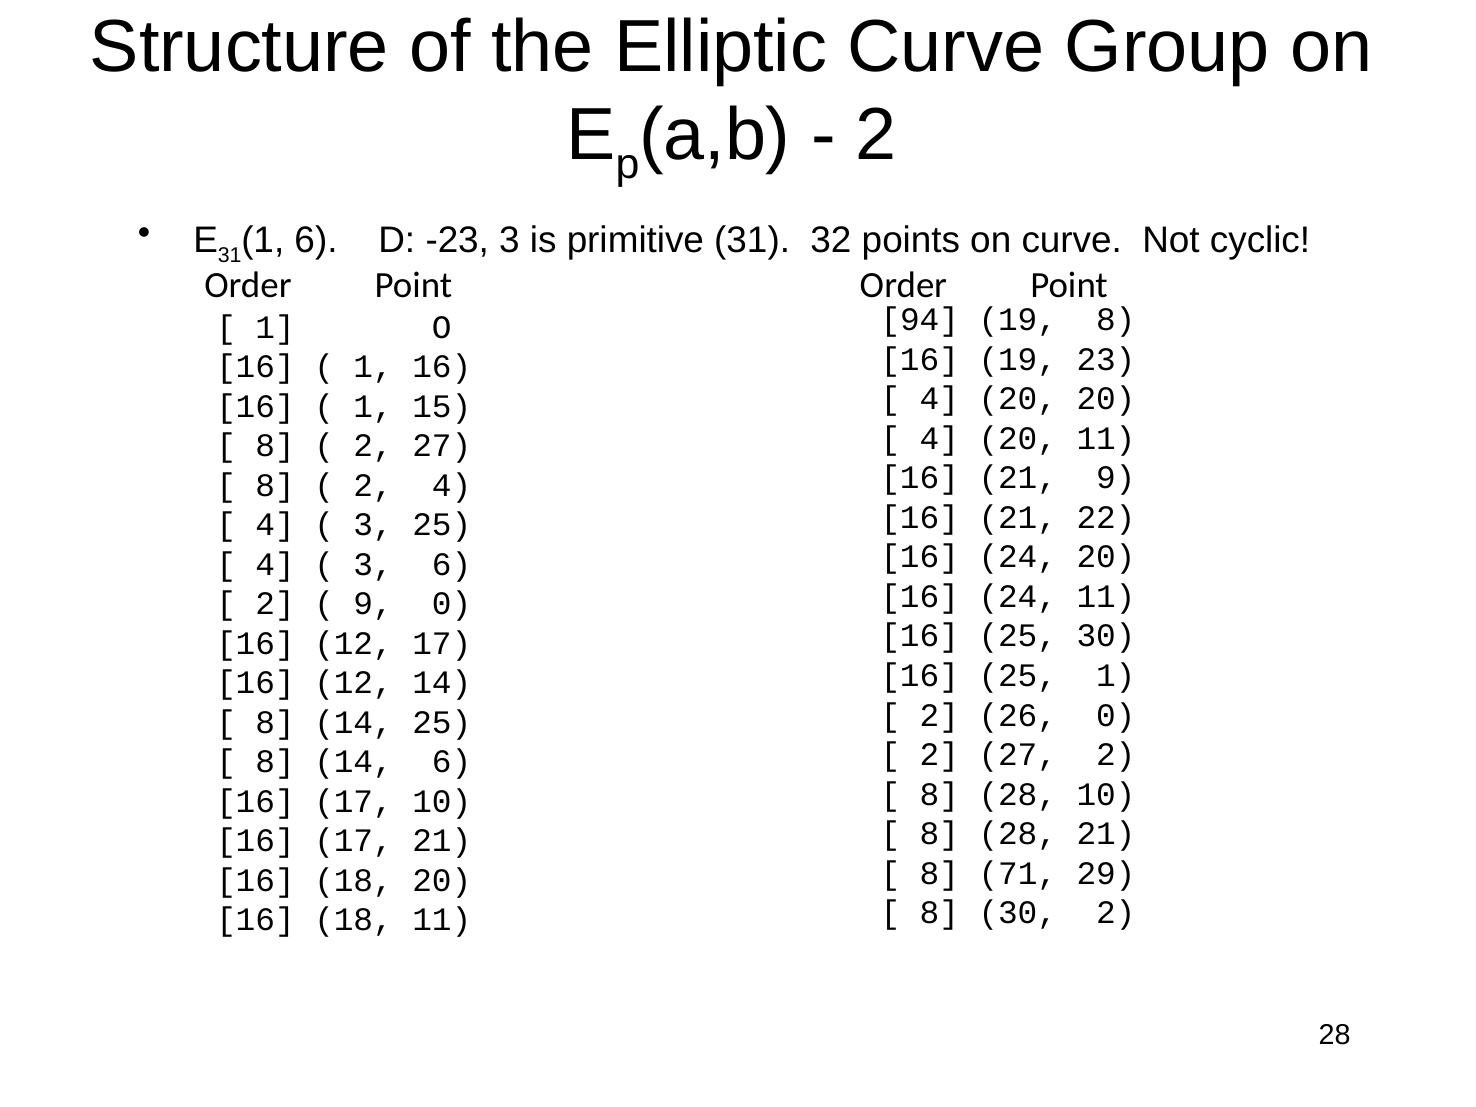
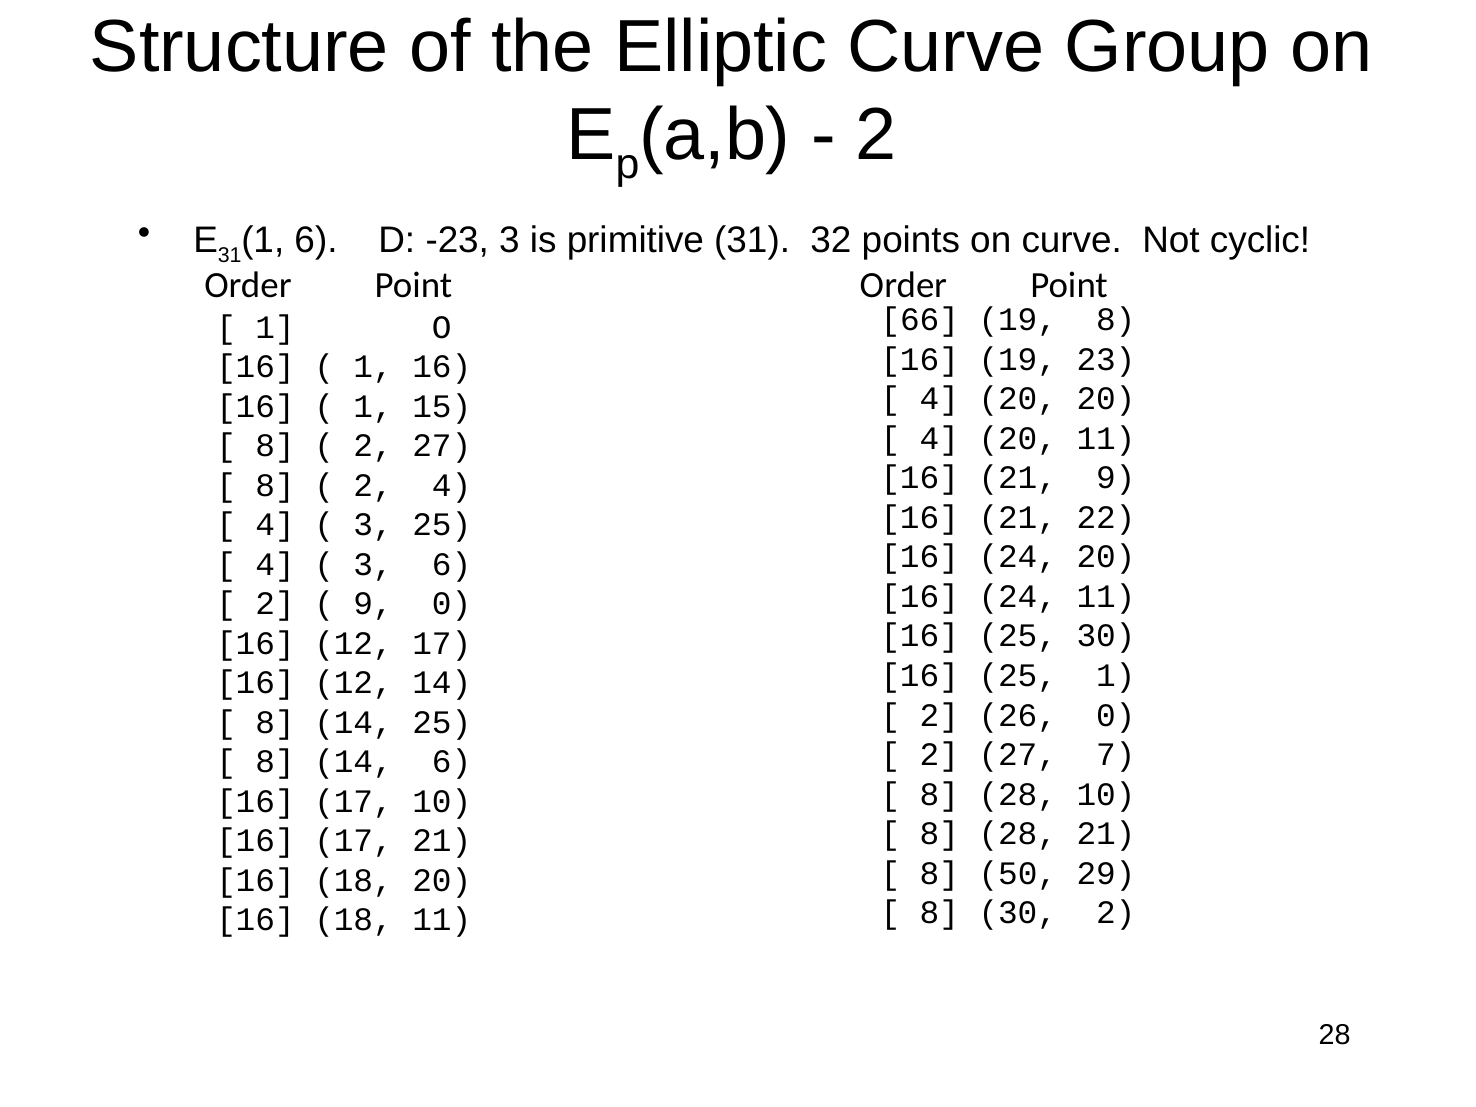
94: 94 -> 66
27 2: 2 -> 7
71: 71 -> 50
